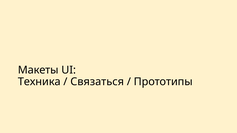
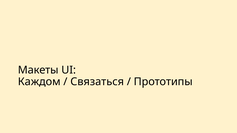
Техника: Техника -> Каждом
